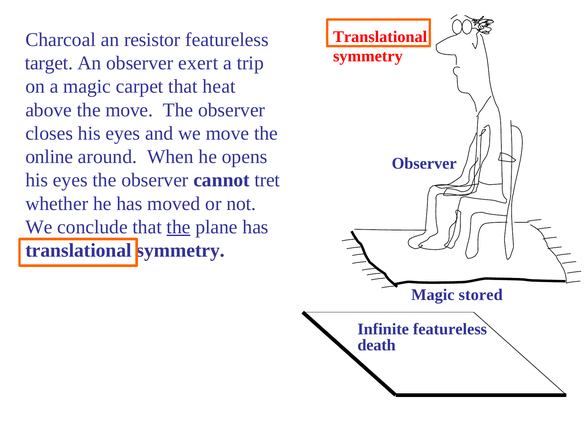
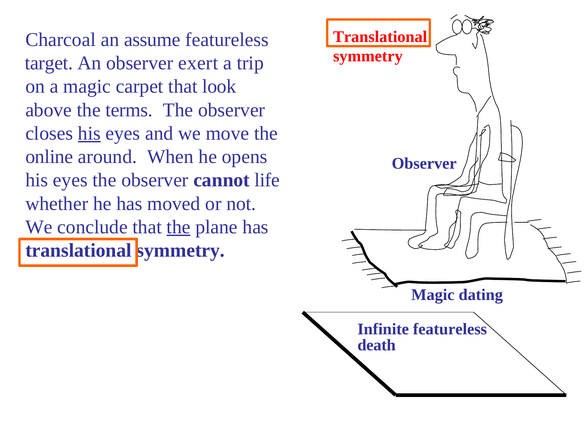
resistor: resistor -> assume
heat: heat -> look
the move: move -> terms
his at (89, 133) underline: none -> present
tret: tret -> life
stored: stored -> dating
